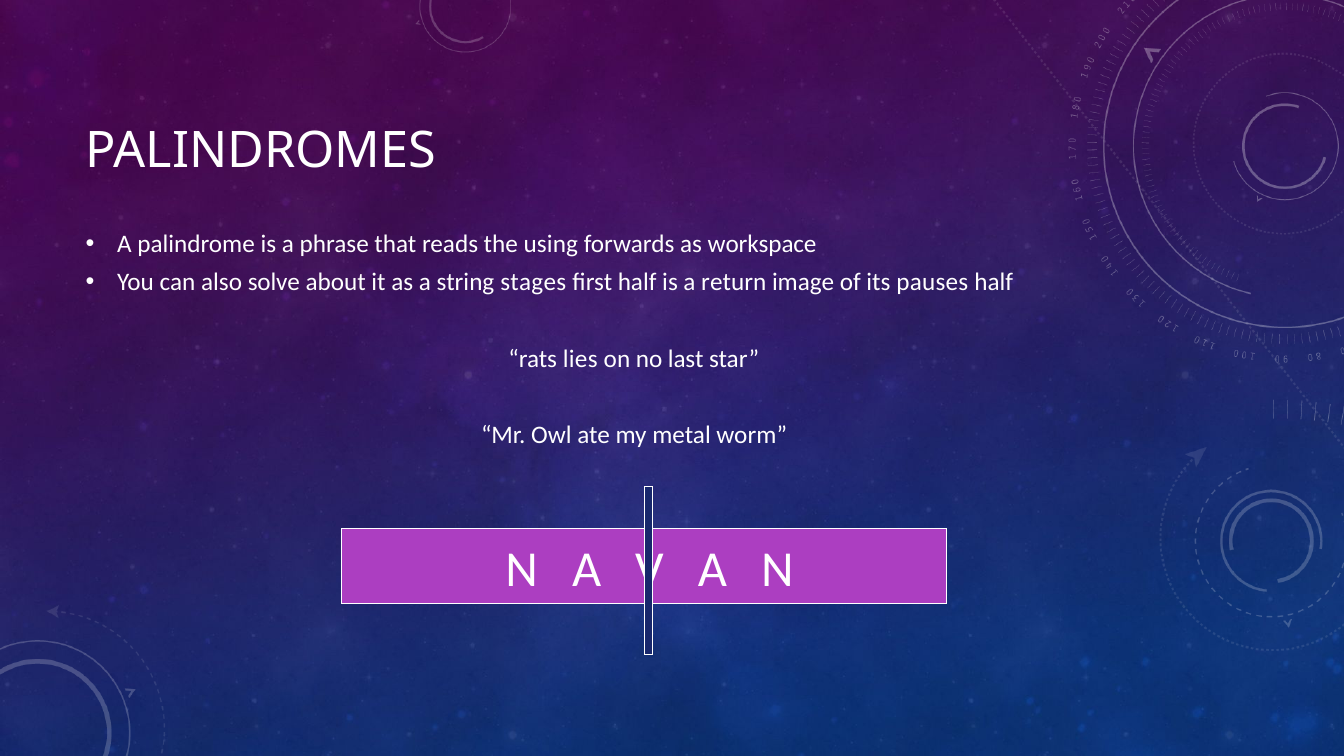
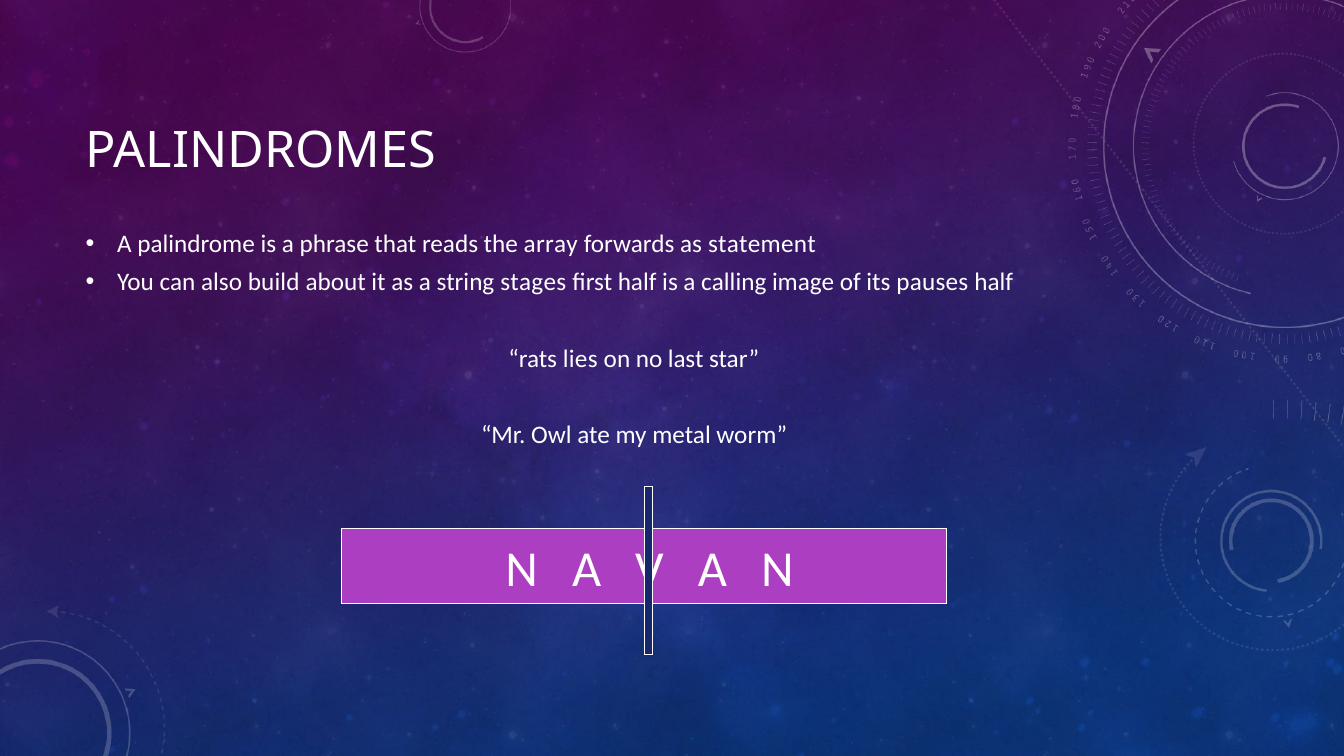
using: using -> array
workspace: workspace -> statement
solve: solve -> build
return: return -> calling
